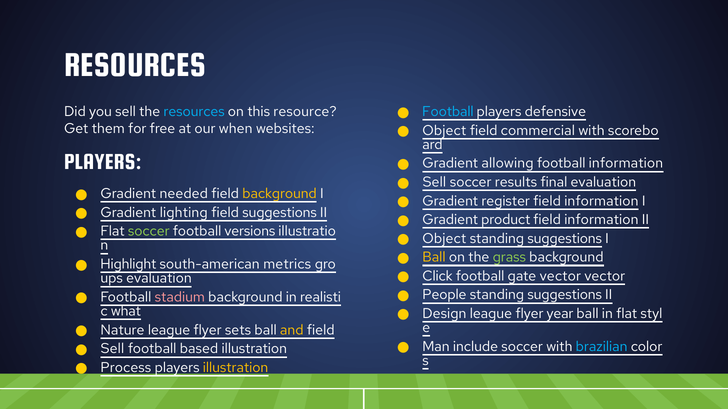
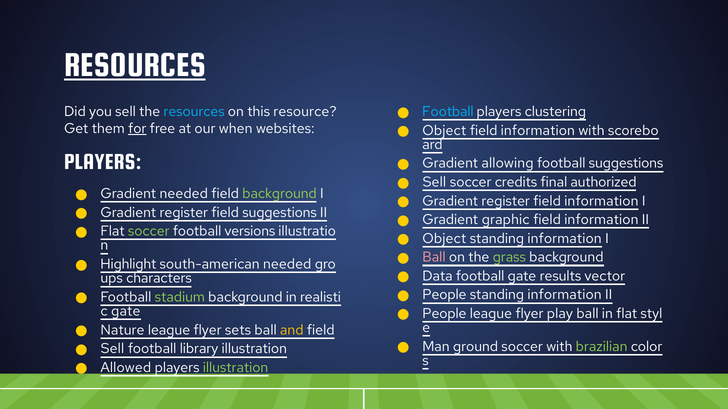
RESOURCES at (135, 64) underline: none -> present
defensive: defensive -> clustering
for underline: none -> present
commercial at (538, 131): commercial -> information
football information: information -> suggestions
results: results -> credits
final evaluation: evaluation -> authorized
background at (280, 194) colour: yellow -> light green
lighting at (184, 213): lighting -> register
product: product -> graphic
suggestions at (565, 239): suggestions -> information
Ball at (434, 258) colour: yellow -> pink
south-american metrics: metrics -> needed
Click: Click -> Data
gate vector: vector -> results
evaluation at (159, 279): evaluation -> characters
suggestions at (565, 295): suggestions -> information
stadium colour: pink -> light green
what at (126, 312): what -> gate
Design at (444, 314): Design -> People
year: year -> play
include: include -> ground
brazilian colour: light blue -> light green
based: based -> library
Process: Process -> Allowed
illustration at (236, 368) colour: yellow -> light green
